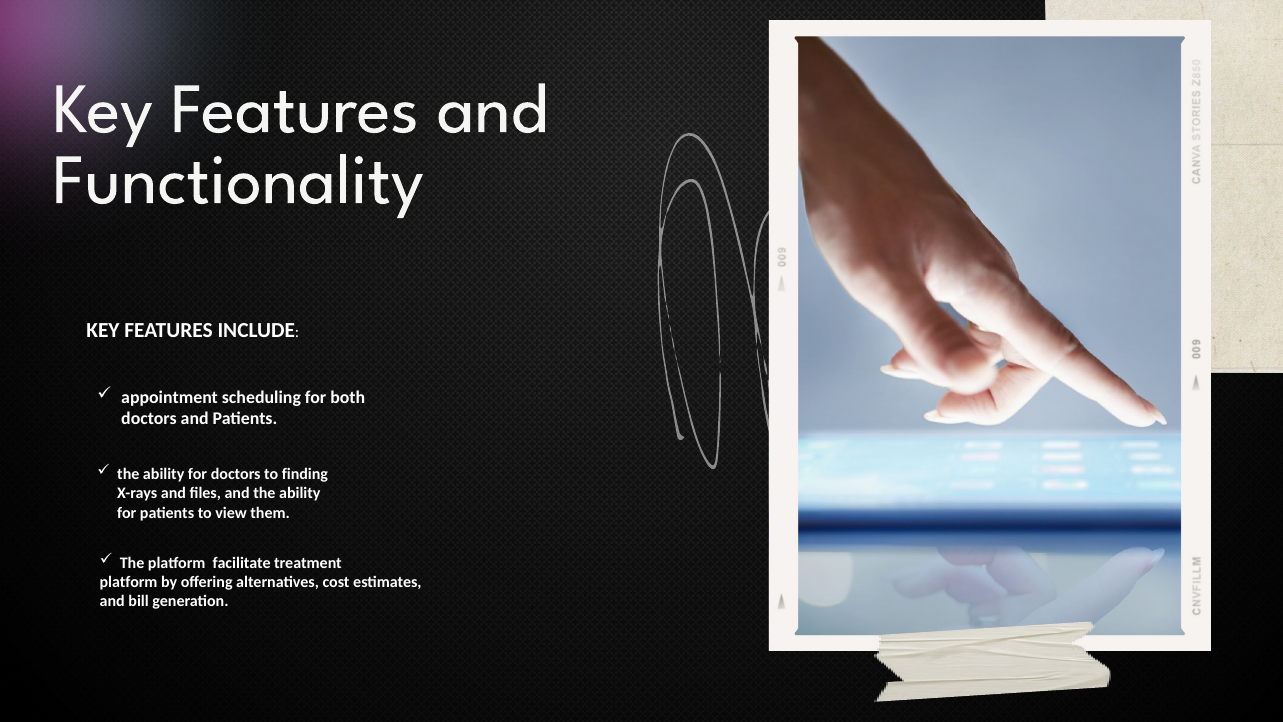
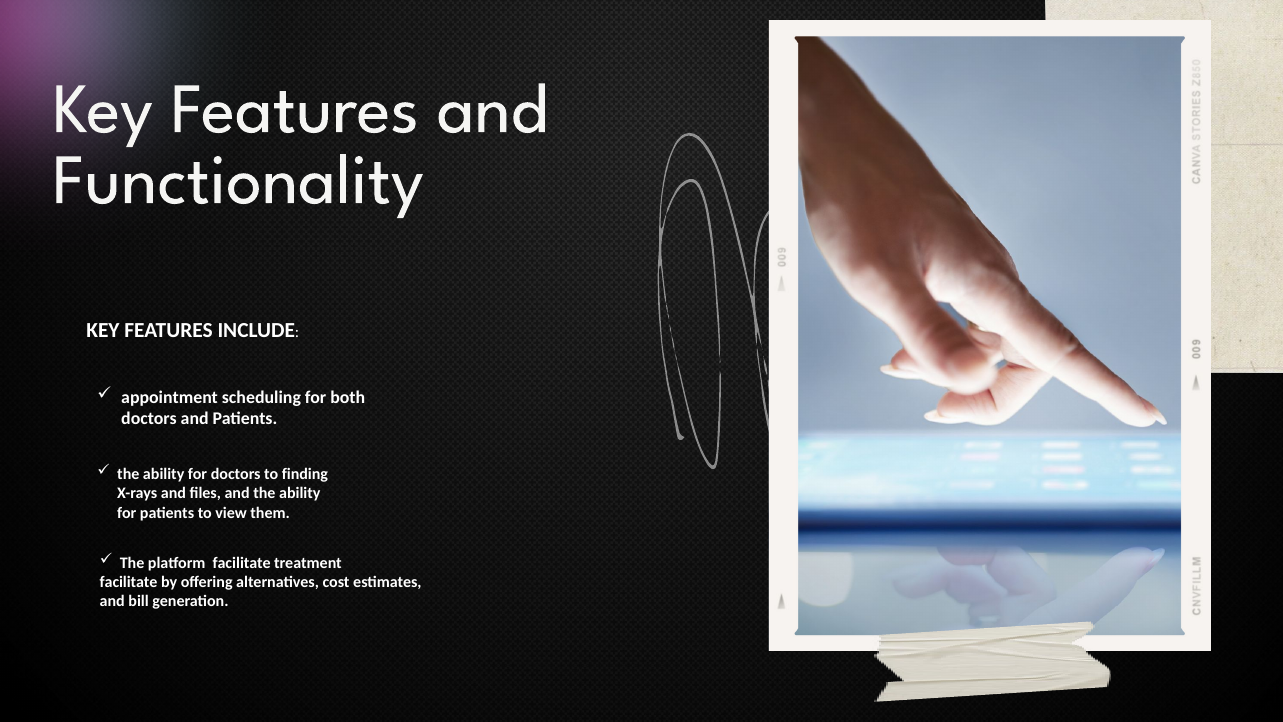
platform at (129, 582): platform -> facilitate
